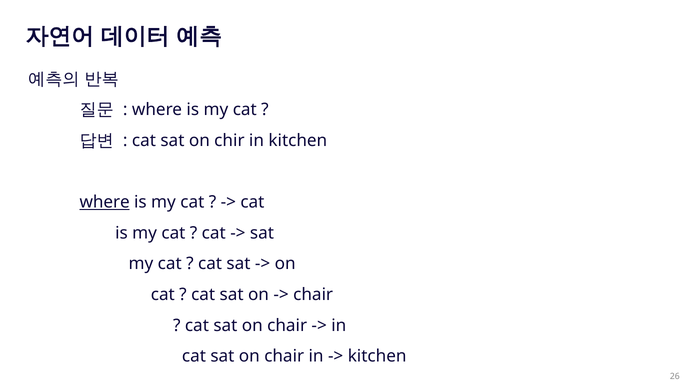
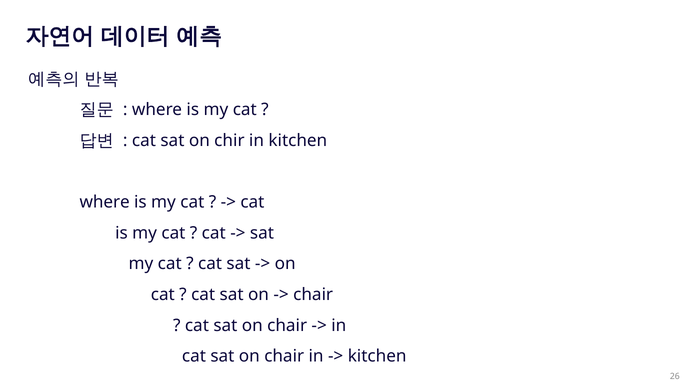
where at (105, 202) underline: present -> none
